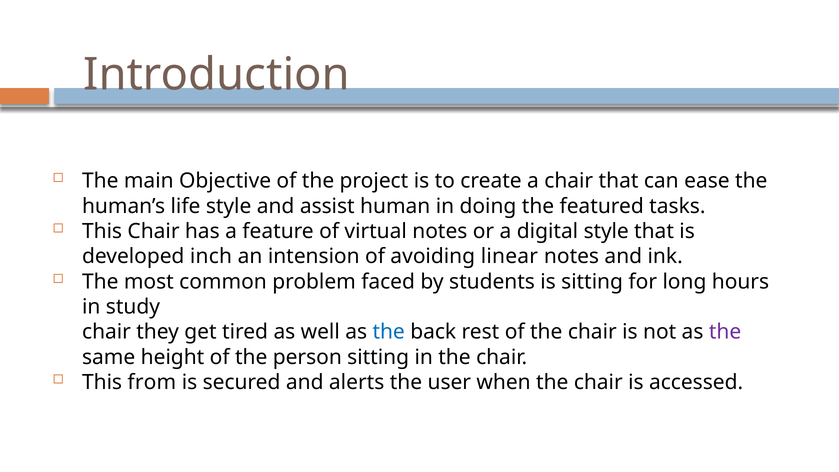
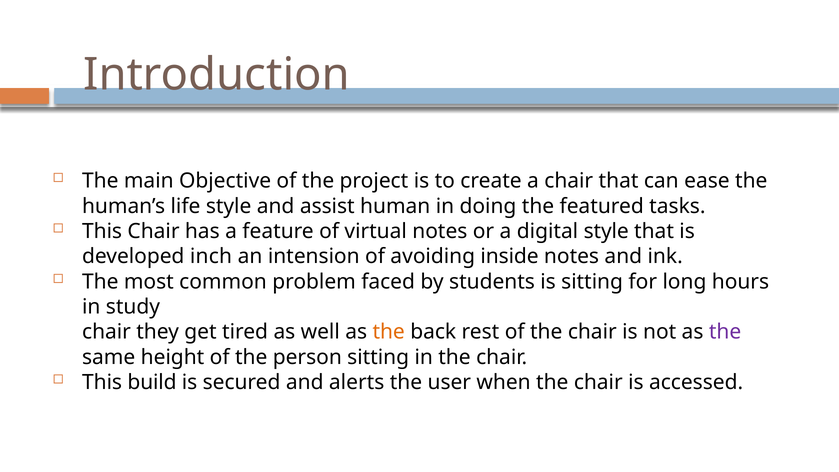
linear: linear -> inside
the at (389, 332) colour: blue -> orange
from: from -> build
